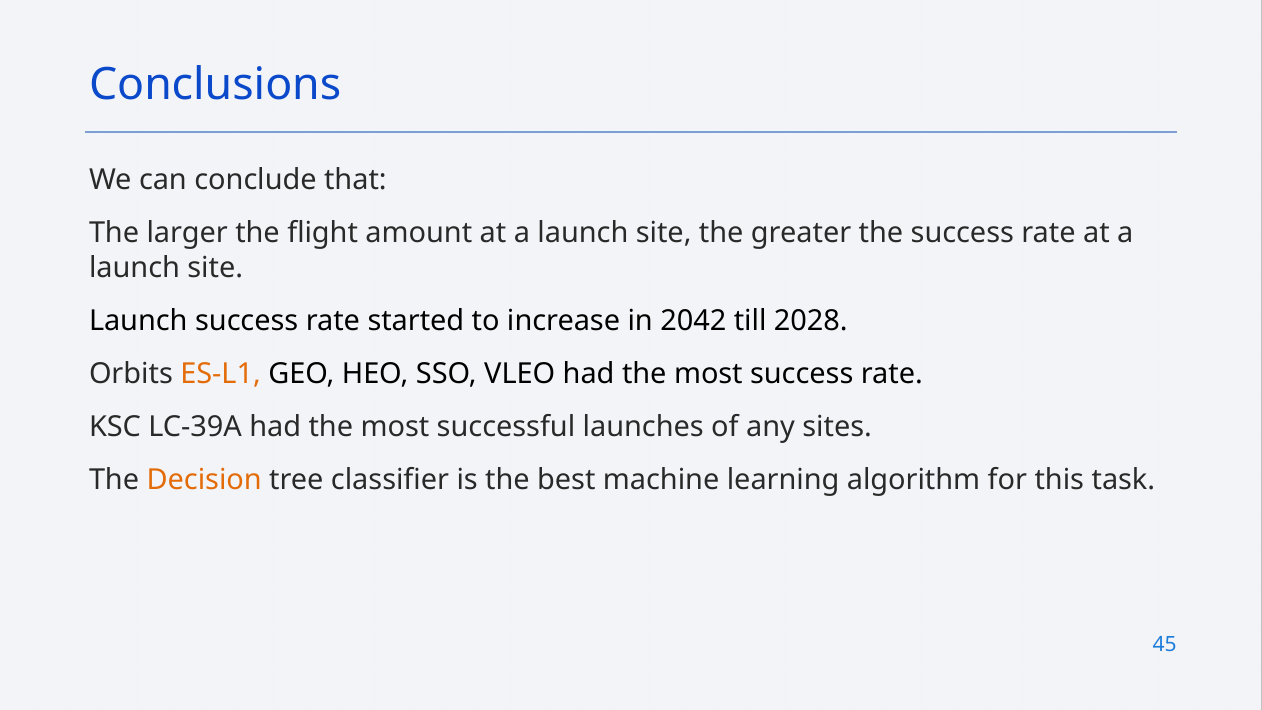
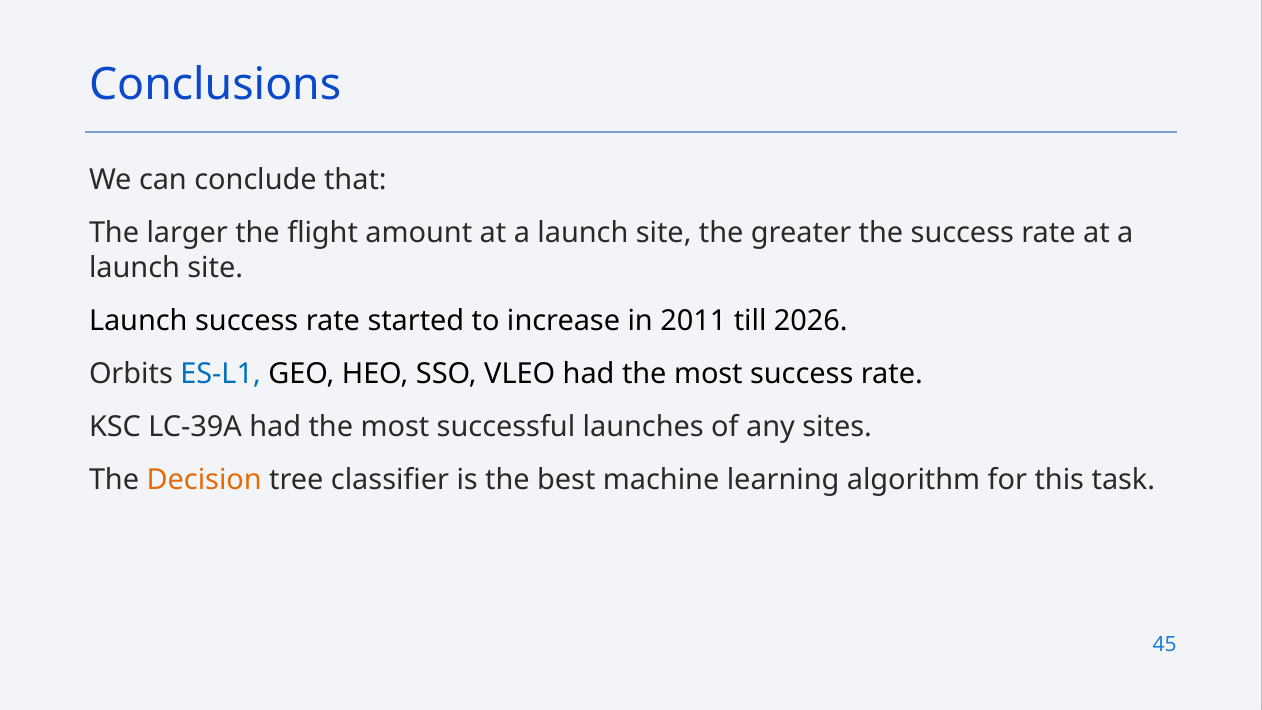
2042: 2042 -> 2011
2028: 2028 -> 2026
ES-L1 colour: orange -> blue
